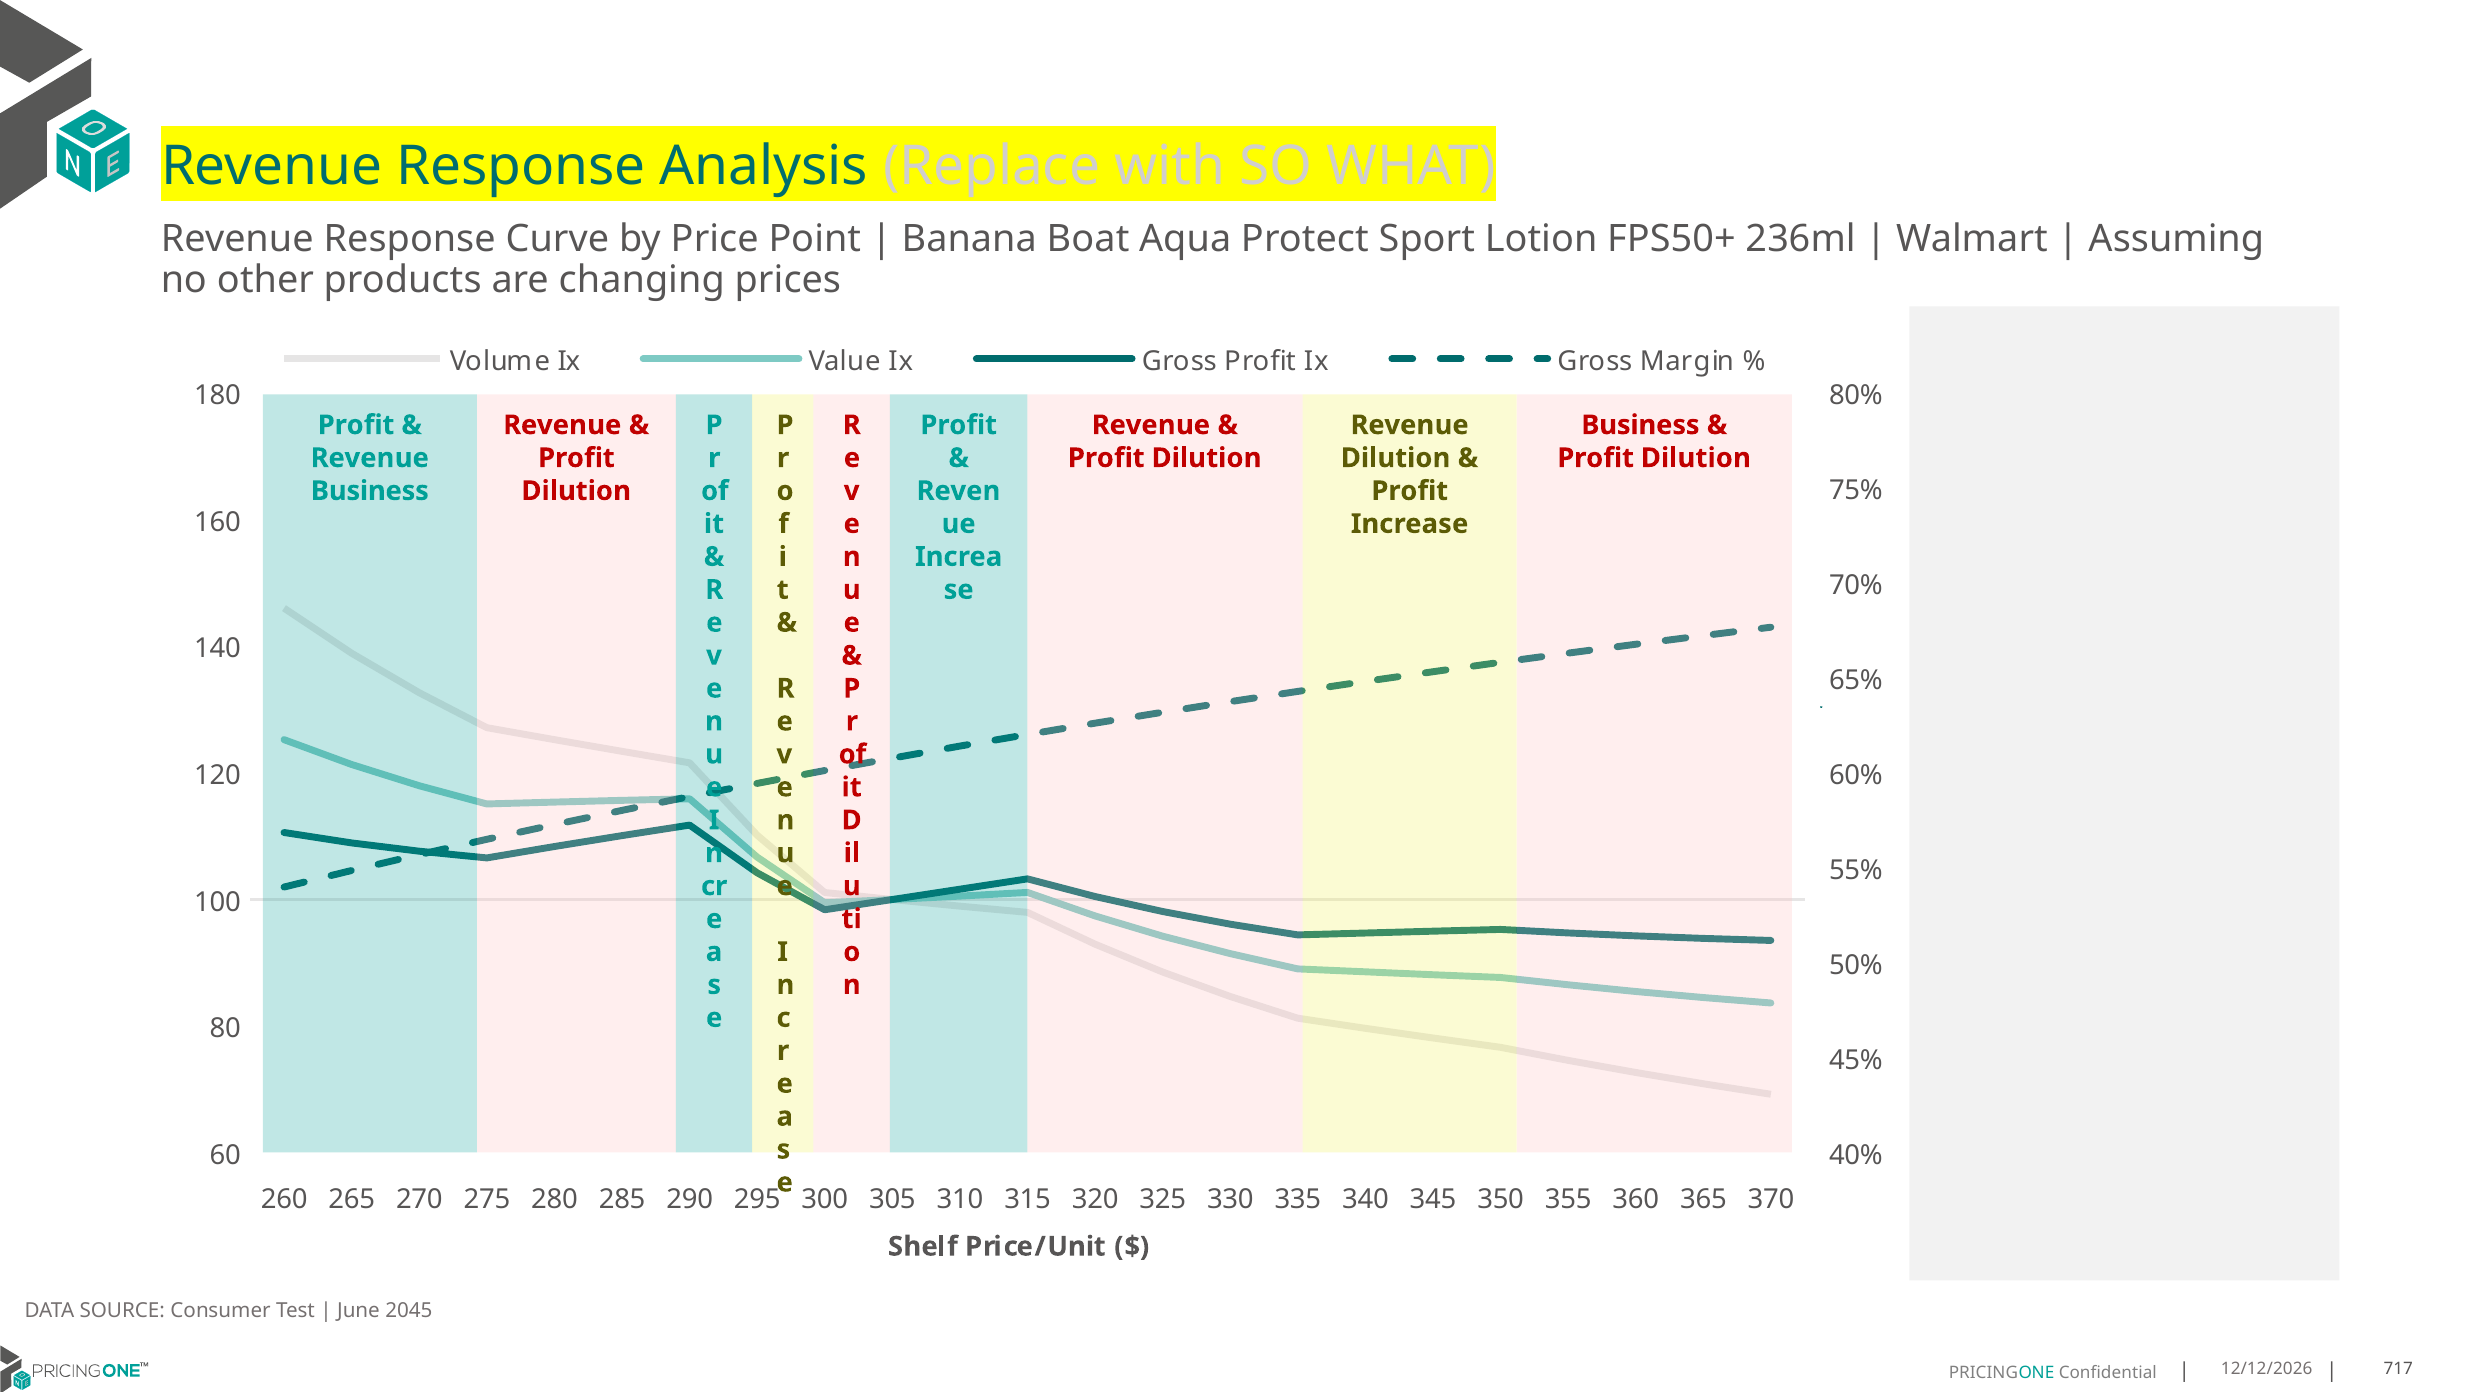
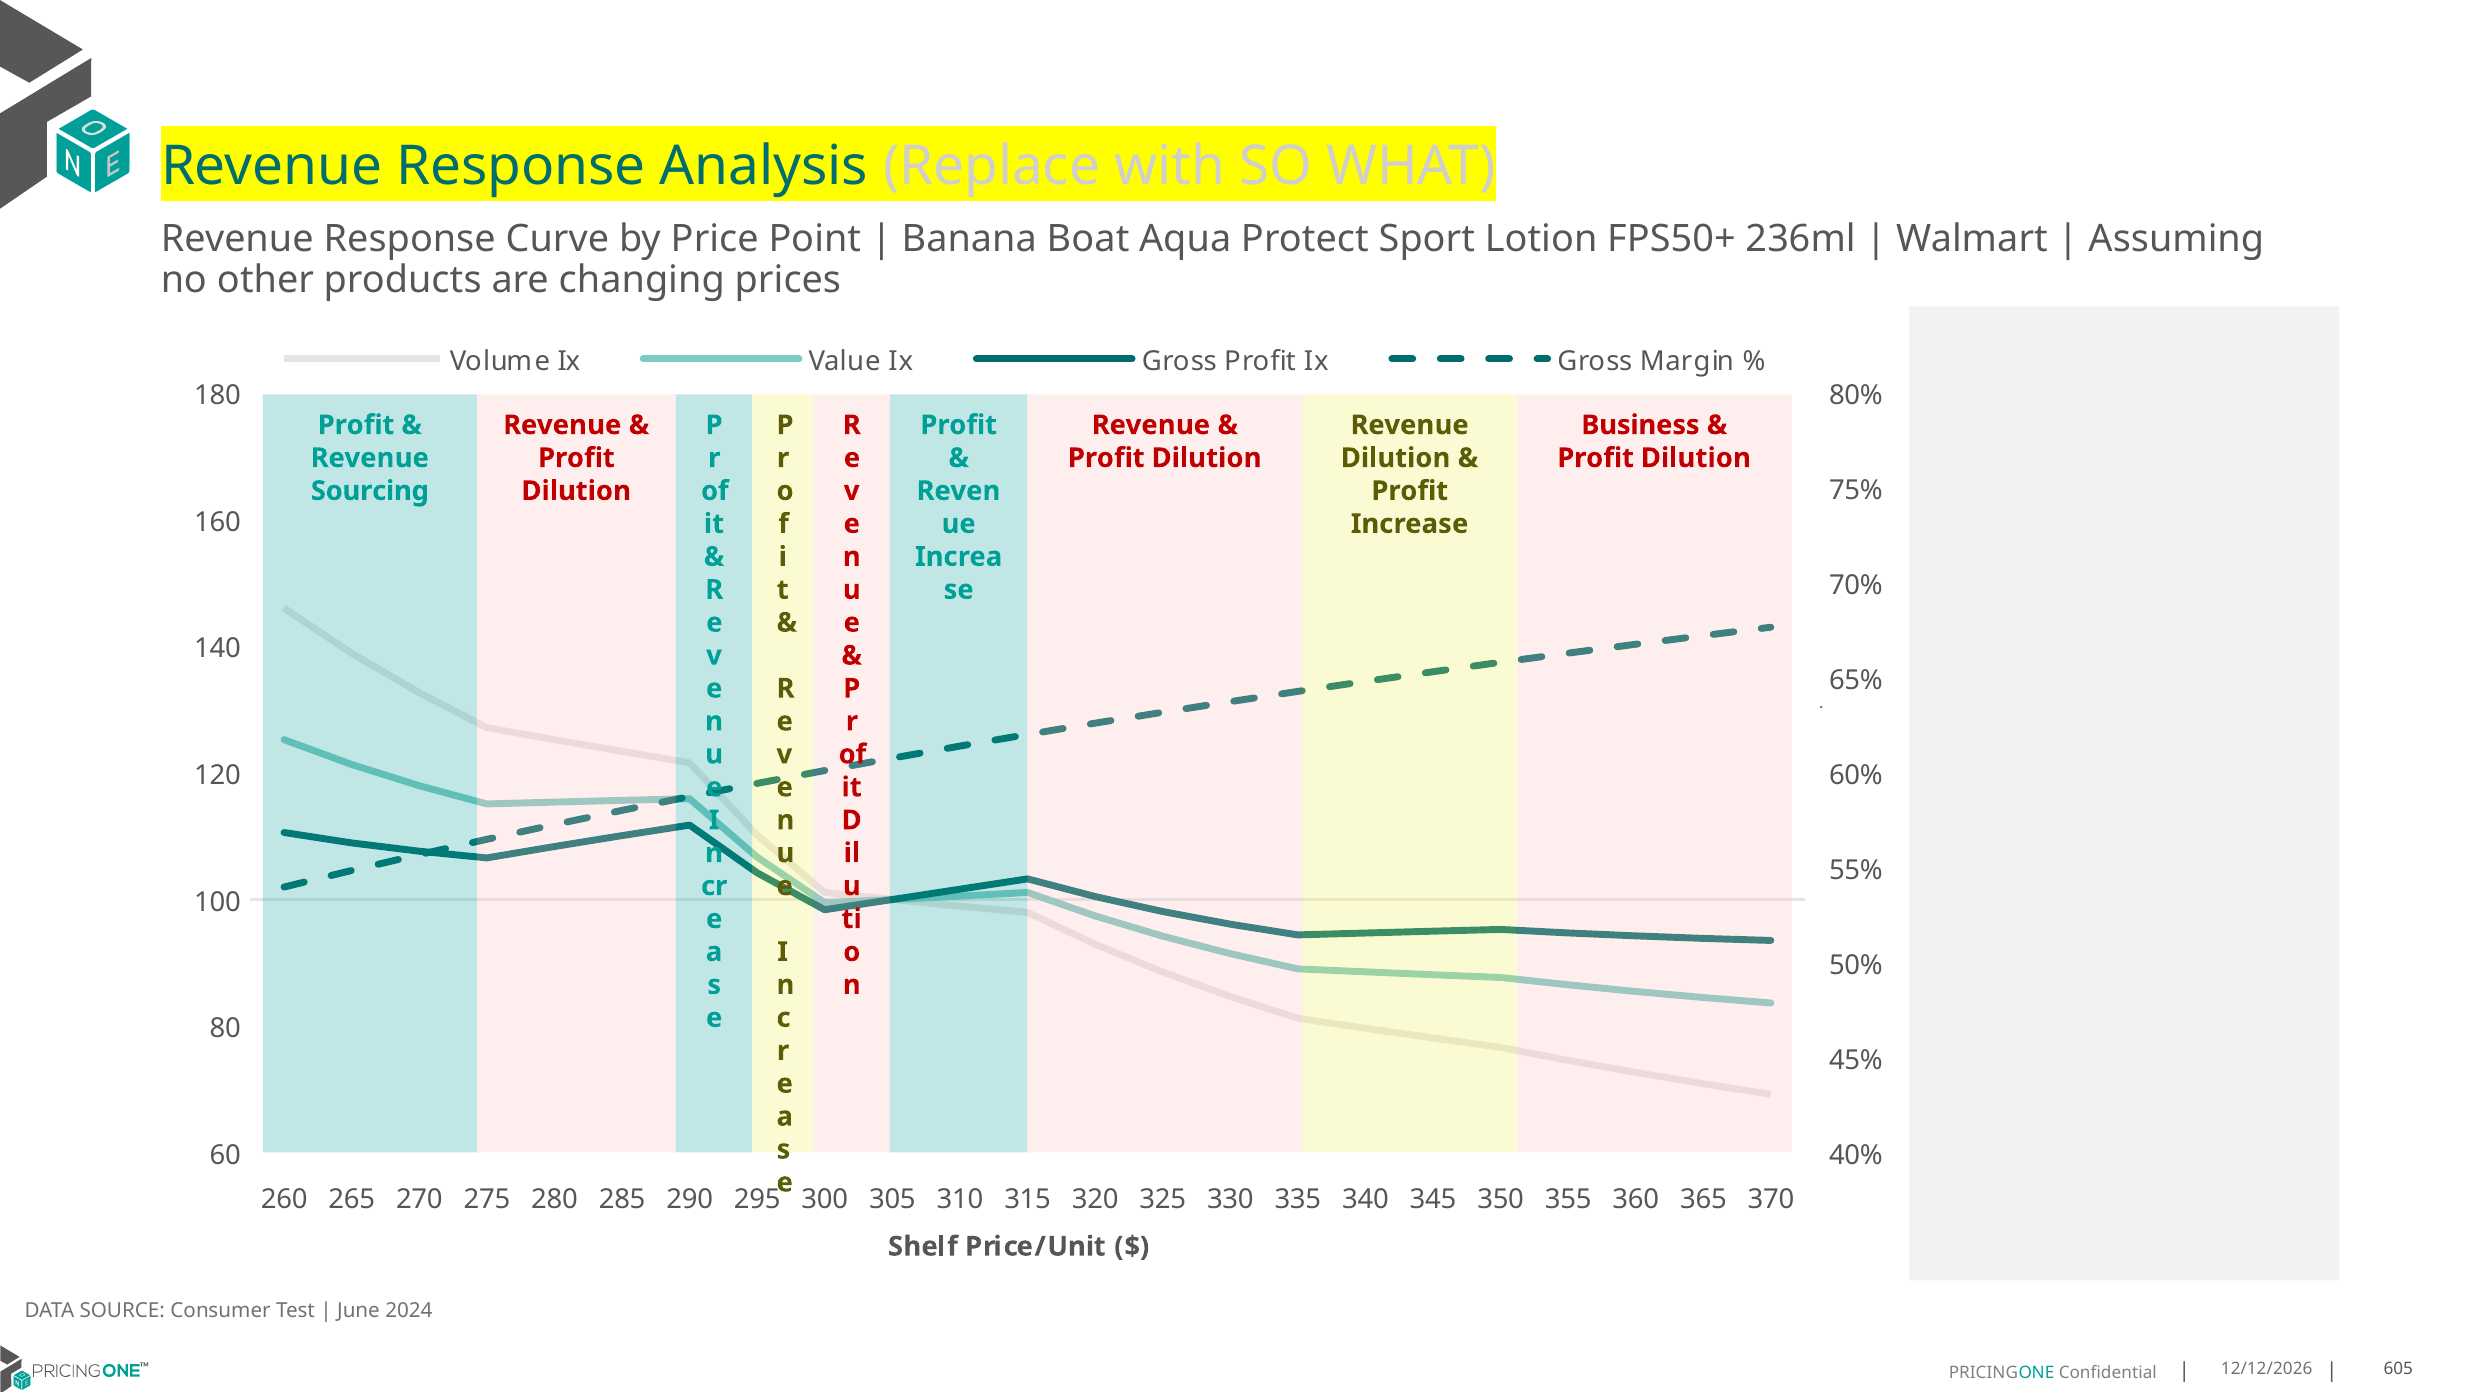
Business at (370, 491): Business -> Sourcing
2045: 2045 -> 2024
717: 717 -> 605
